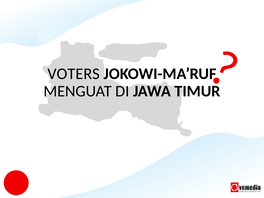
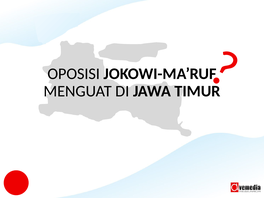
VOTERS: VOTERS -> OPOSISI
